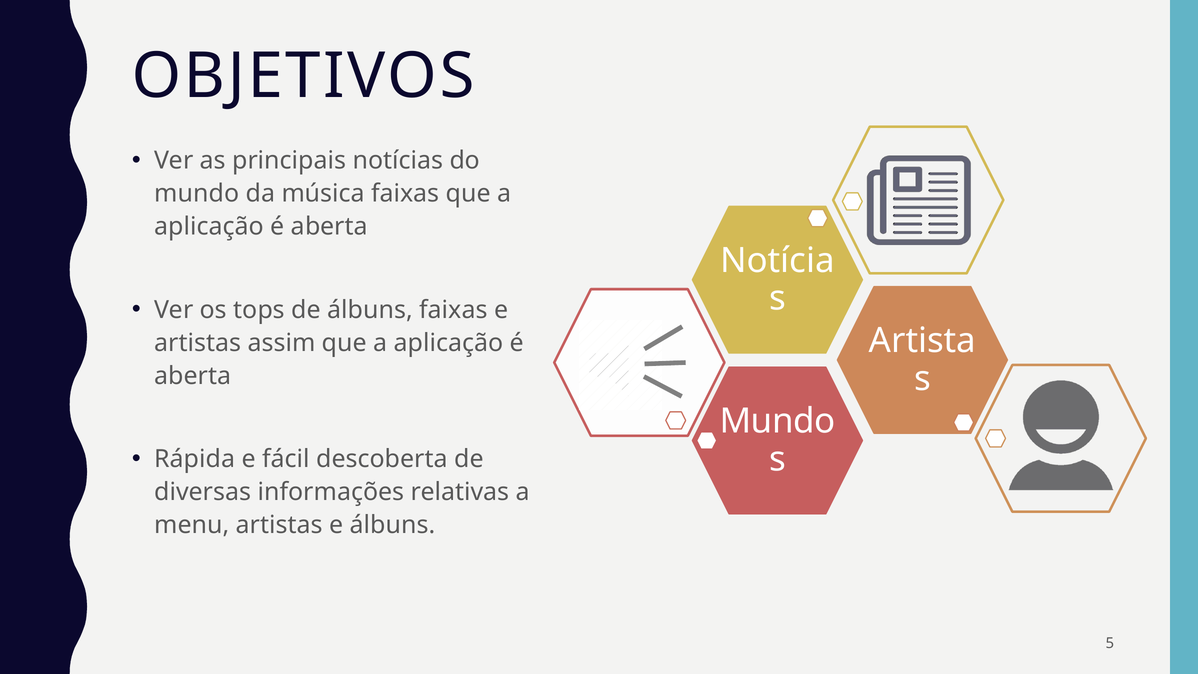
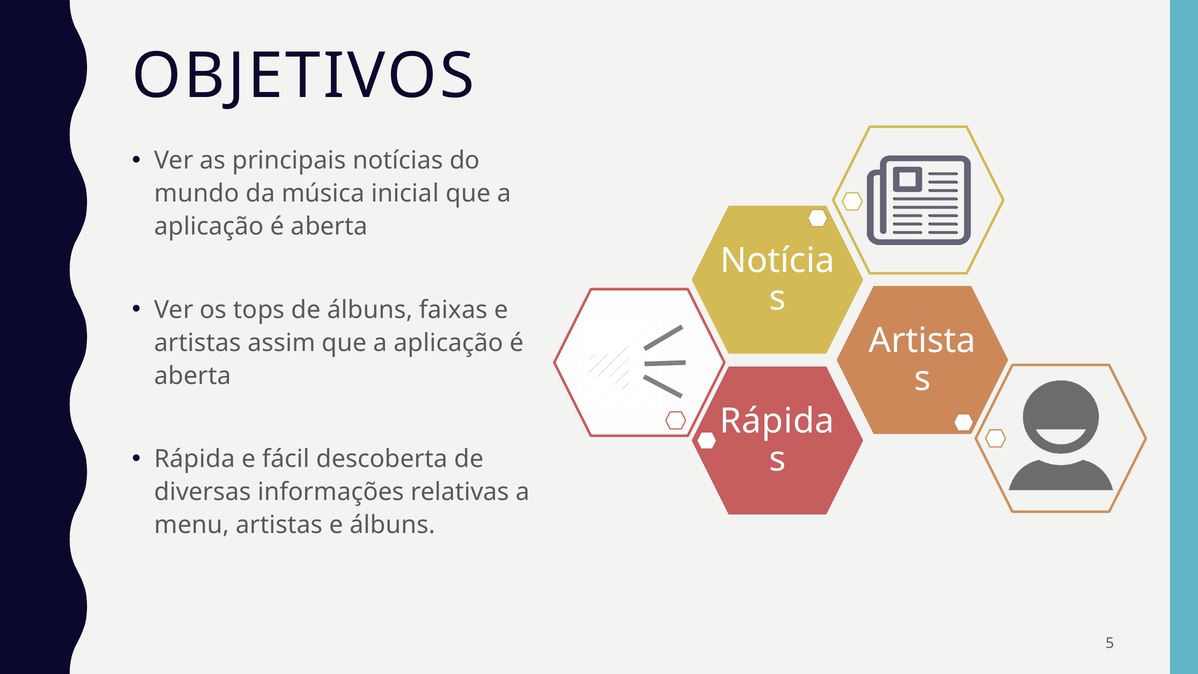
música faixas: faixas -> inicial
Mundo at (778, 421): Mundo -> Rápida
